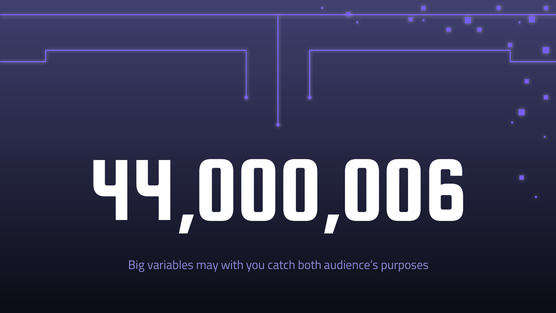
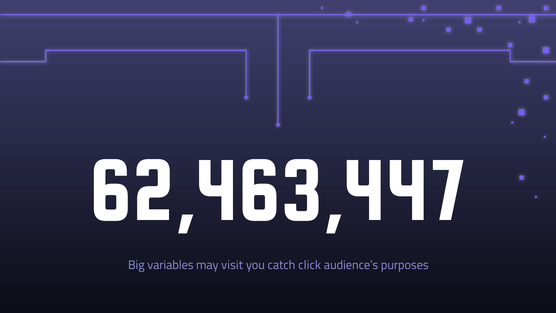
44,000,006: 44,000,006 -> 62,463,447
with: with -> visit
both: both -> click
